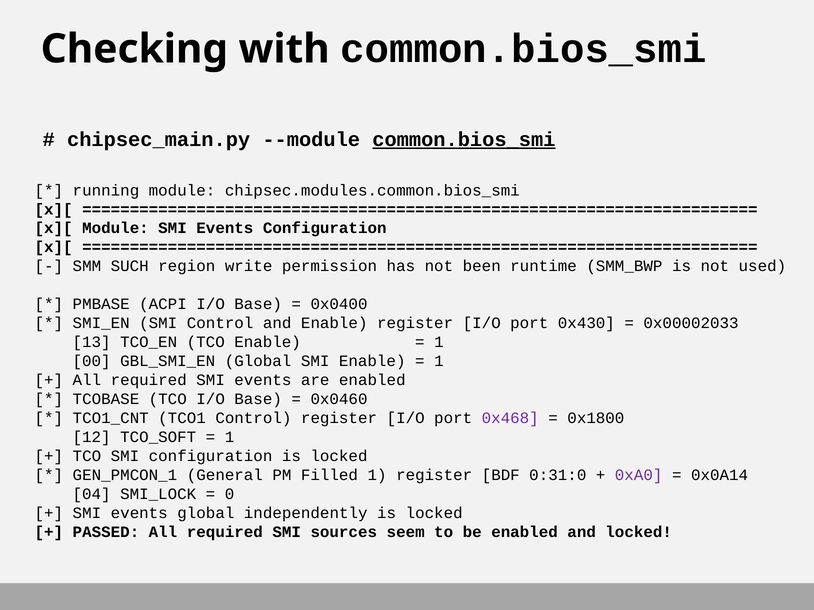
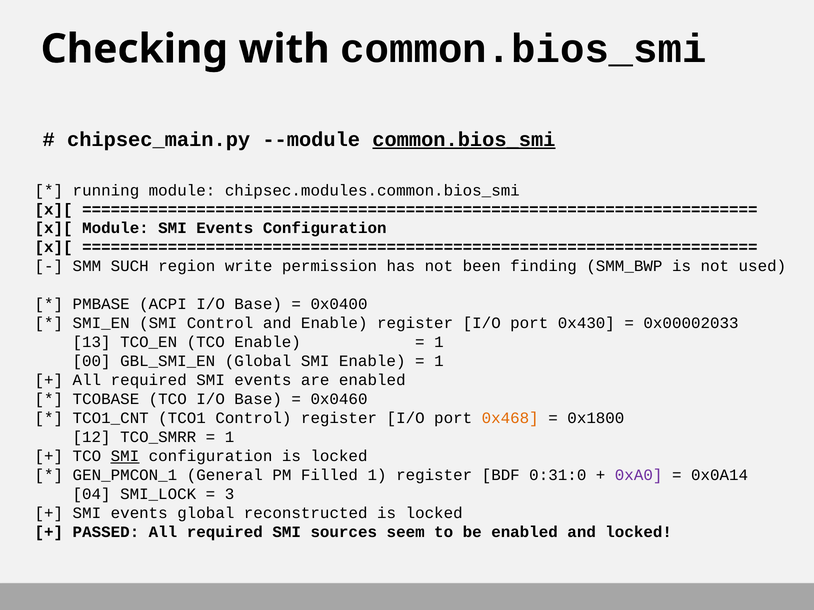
runtime: runtime -> finding
0x468 colour: purple -> orange
TCO_SOFT: TCO_SOFT -> TCO_SMRR
SMI at (125, 457) underline: none -> present
0: 0 -> 3
independently: independently -> reconstructed
